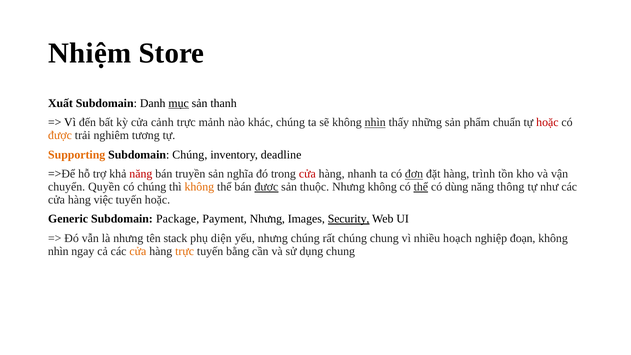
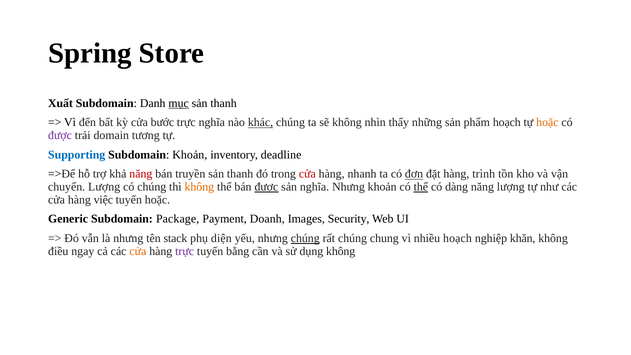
Nhiệm: Nhiệm -> Spring
cảnh: cảnh -> bước
trực mảnh: mảnh -> nghĩa
khác underline: none -> present
nhìn at (375, 123) underline: present -> none
phẩm chuẩn: chuẩn -> hoạch
hoặc at (547, 123) colour: red -> orange
được at (60, 135) colour: orange -> purple
nghiêm: nghiêm -> domain
Supporting colour: orange -> blue
Subdomain Chúng: Chúng -> Khoản
nghĩa at (240, 174): nghĩa -> thanh
chuyển Quyền: Quyền -> Lượng
sản thuộc: thuộc -> nghĩa
Nhưng không: không -> khoản
dùng: dùng -> dàng
năng thông: thông -> lượng
Payment Nhưng: Nhưng -> Doanh
Security underline: present -> none
chúng at (305, 238) underline: none -> present
đoạn: đoạn -> khăn
nhìn at (58, 251): nhìn -> điều
trực at (185, 251) colour: orange -> purple
dụng chung: chung -> không
